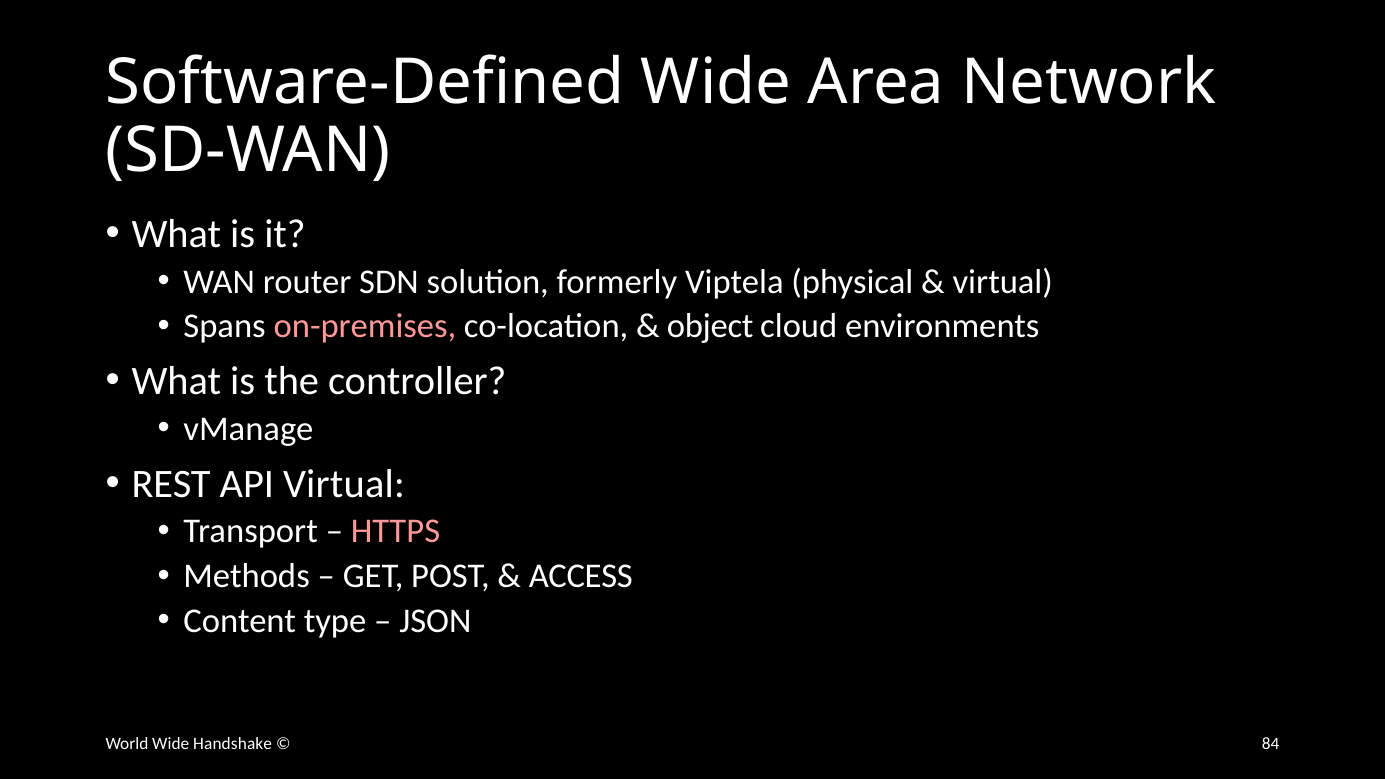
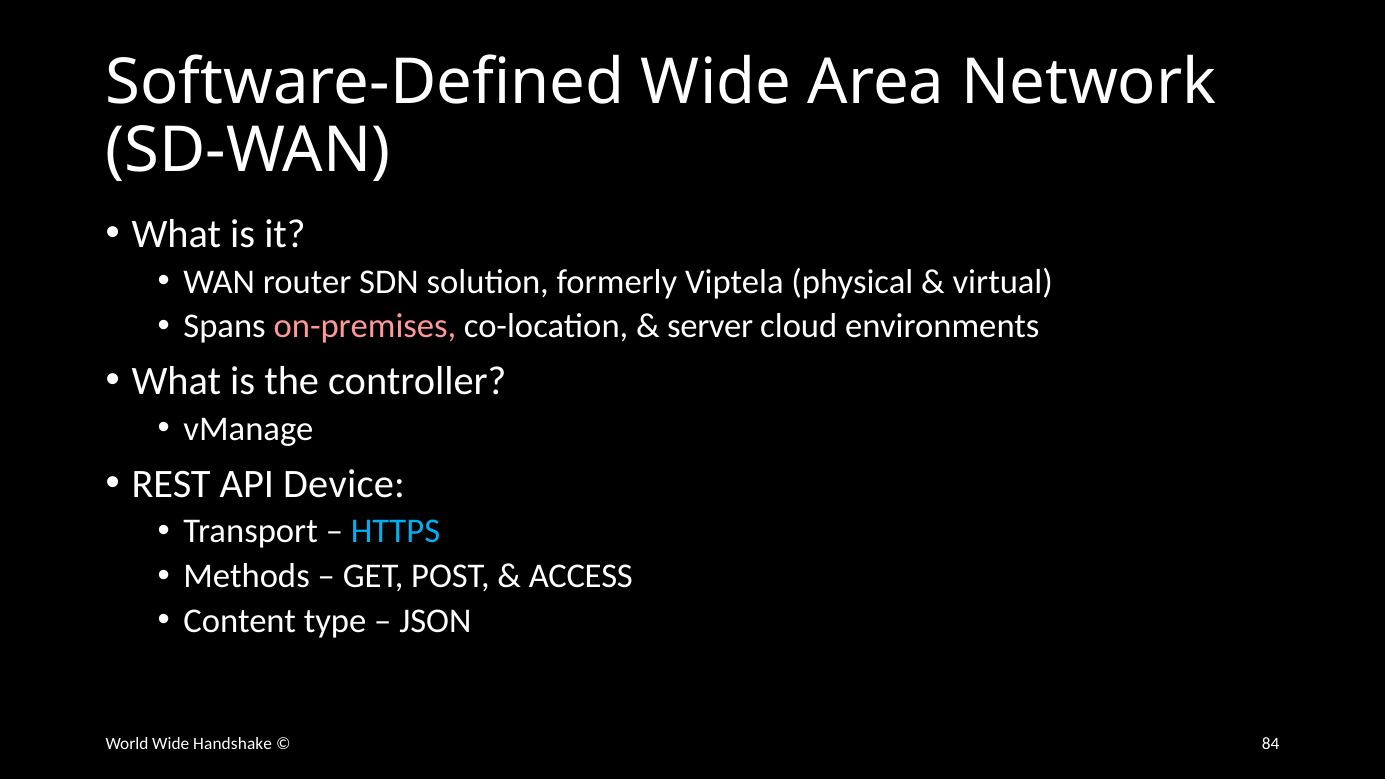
object: object -> server
API Virtual: Virtual -> Device
HTTPS colour: pink -> light blue
